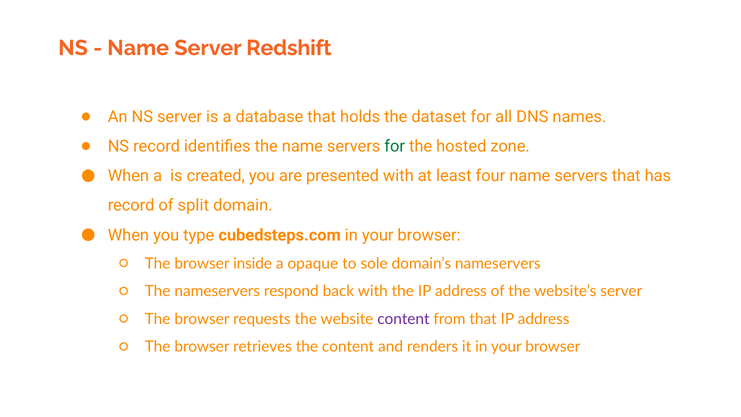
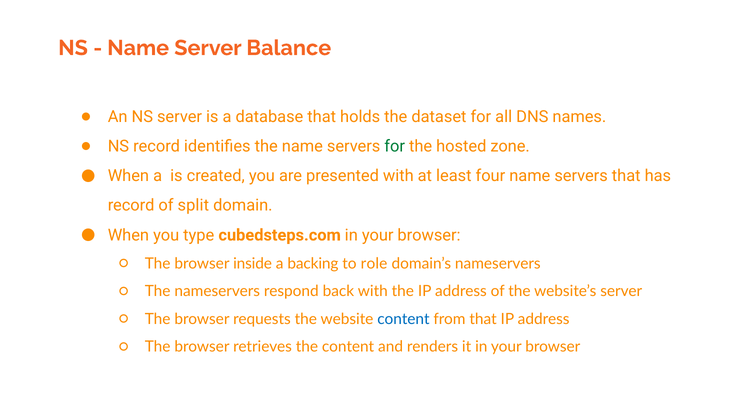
Redshift: Redshift -> Balance
opaque: opaque -> backing
sole: sole -> role
content at (403, 319) colour: purple -> blue
